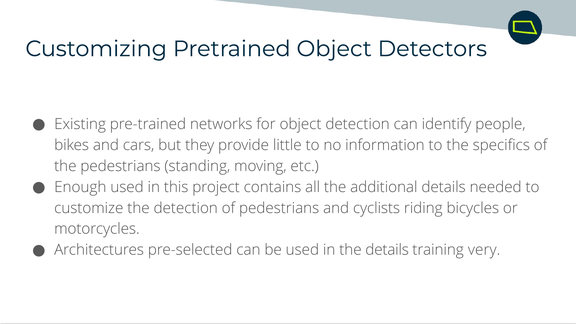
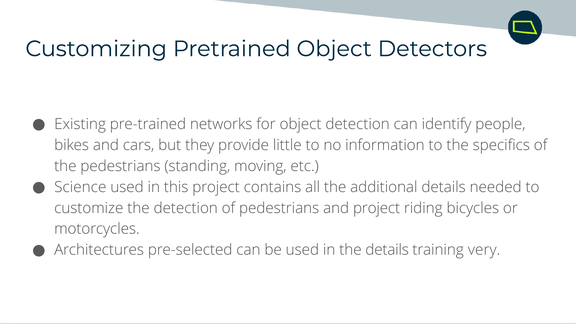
Enough: Enough -> Science
and cyclists: cyclists -> project
